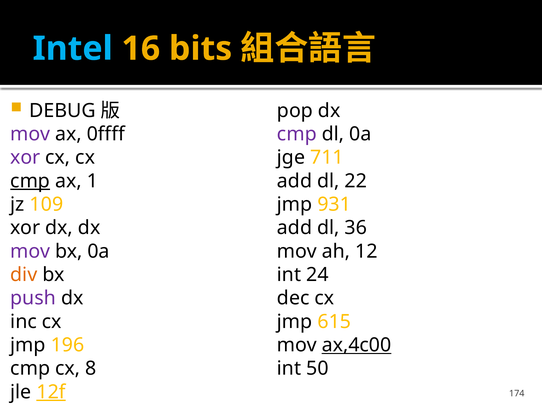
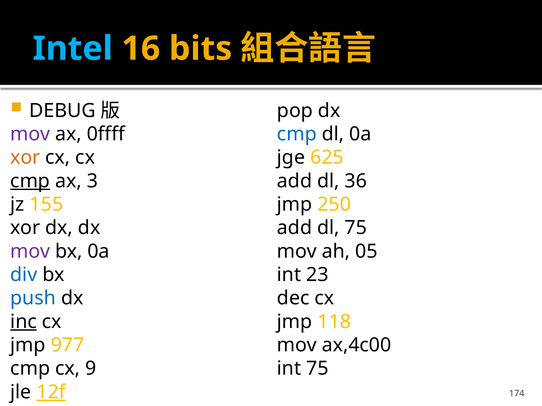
cmp at (297, 134) colour: purple -> blue
xor at (25, 158) colour: purple -> orange
711: 711 -> 625
1: 1 -> 3
22: 22 -> 36
109: 109 -> 155
931: 931 -> 250
dl 36: 36 -> 75
12: 12 -> 05
div colour: orange -> blue
24: 24 -> 23
push colour: purple -> blue
inc underline: none -> present
615: 615 -> 118
196: 196 -> 977
ax,4c00 underline: present -> none
8: 8 -> 9
int 50: 50 -> 75
